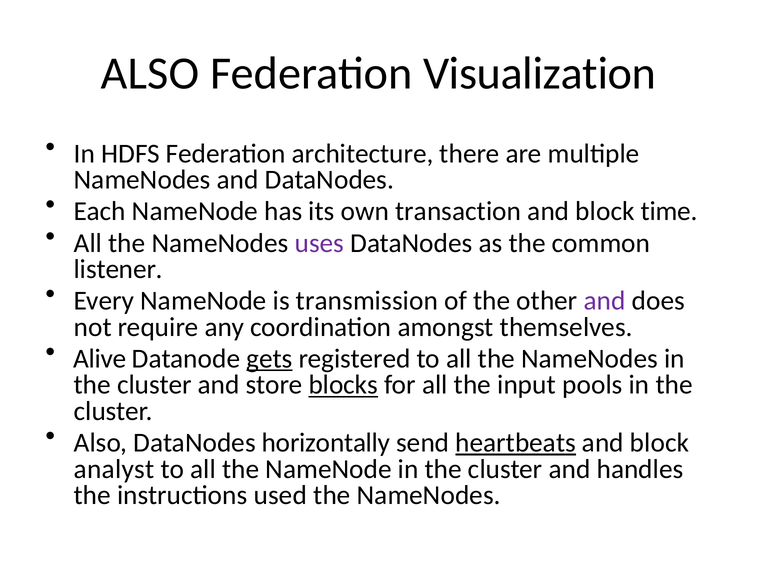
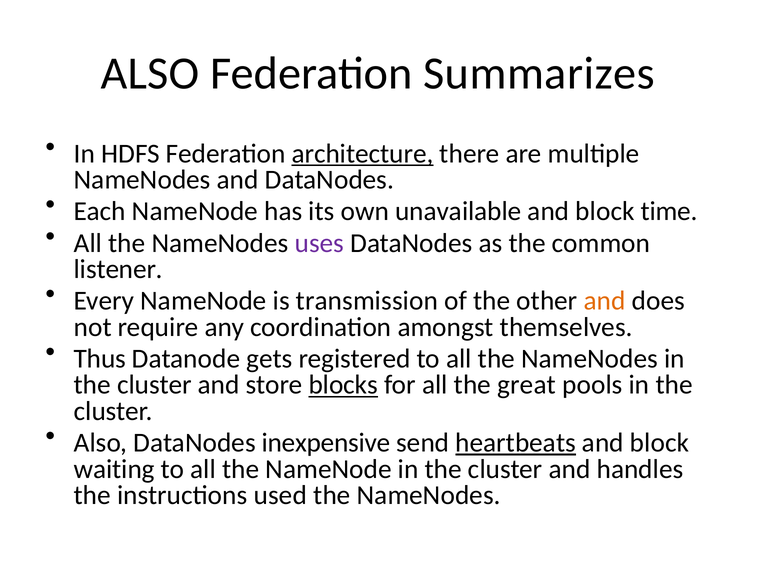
Visualization: Visualization -> Summarizes
architecture underline: none -> present
transaction: transaction -> unavailable
and at (605, 301) colour: purple -> orange
Alive: Alive -> Thus
gets underline: present -> none
input: input -> great
horizontally: horizontally -> inexpensive
analyst: analyst -> waiting
